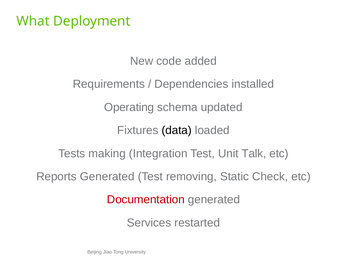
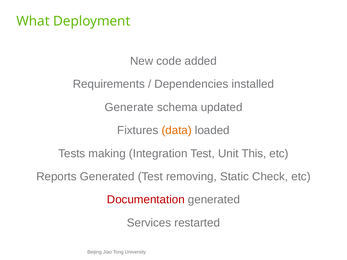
Operating: Operating -> Generate
data colour: black -> orange
Talk: Talk -> This
